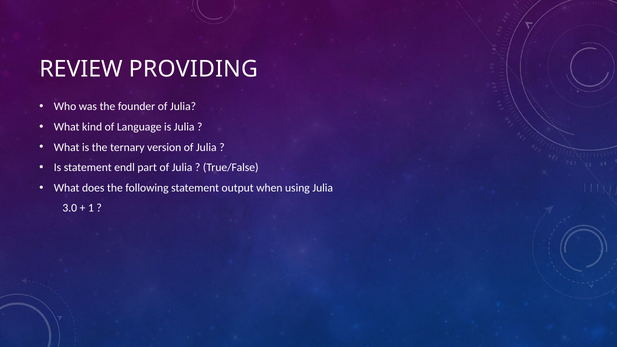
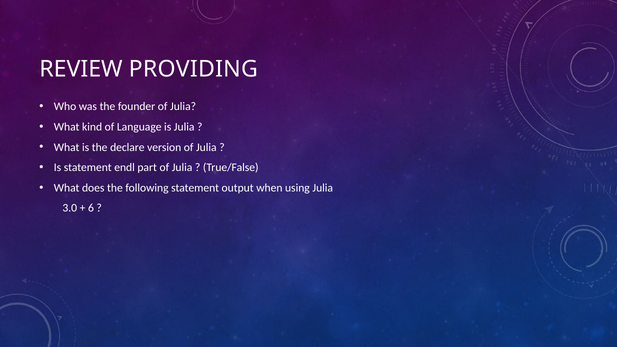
ternary: ternary -> declare
1: 1 -> 6
